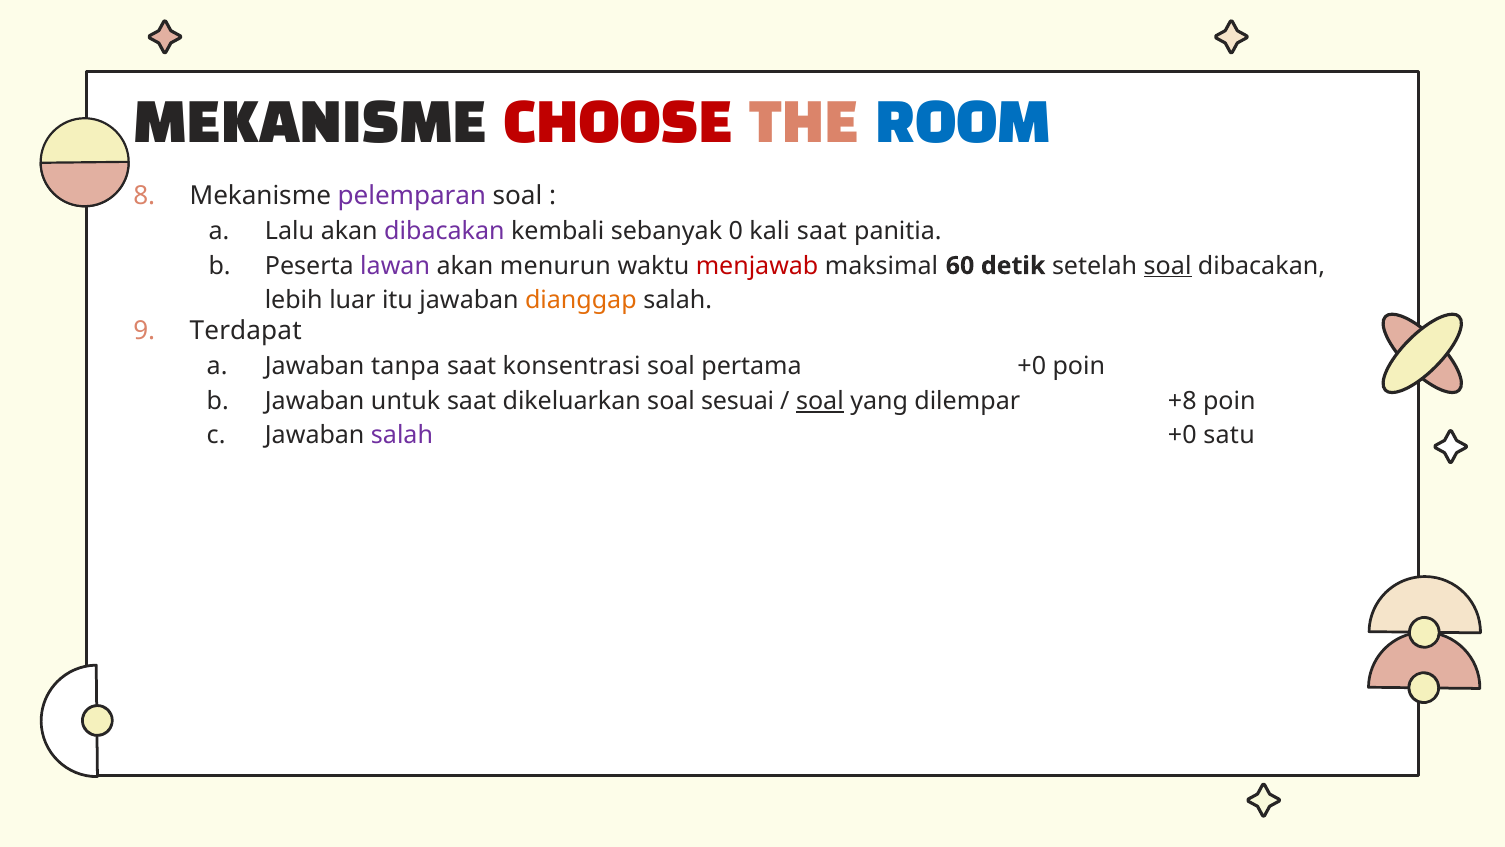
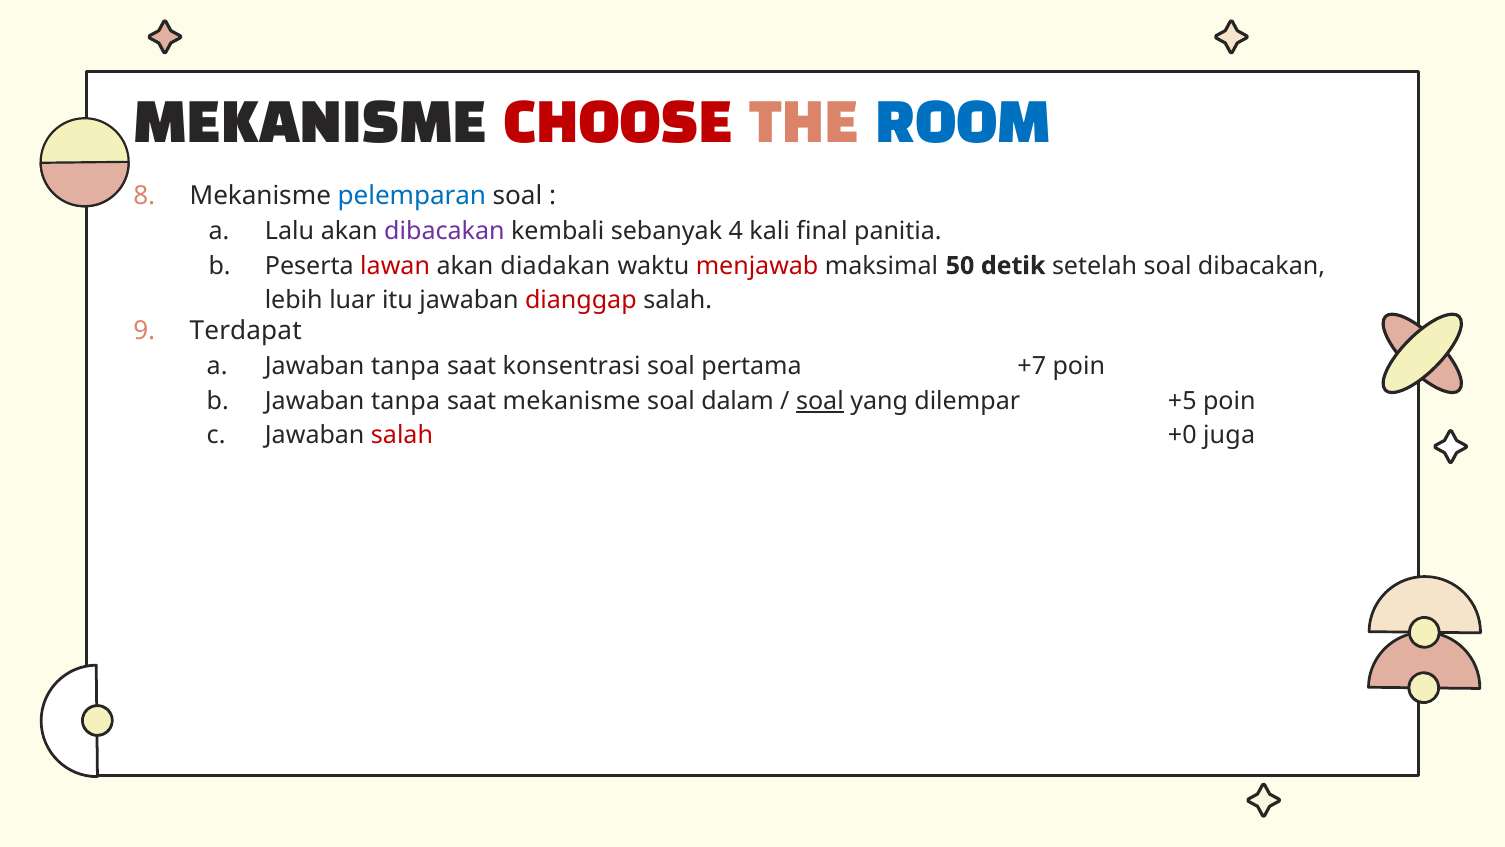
pelemparan colour: purple -> blue
0: 0 -> 4
kali saat: saat -> final
lawan colour: purple -> red
menurun: menurun -> diadakan
60: 60 -> 50
soal at (1168, 266) underline: present -> none
dianggap colour: orange -> red
pertama +0: +0 -> +7
untuk at (406, 401): untuk -> tanpa
saat dikeluarkan: dikeluarkan -> mekanisme
sesuai: sesuai -> dalam
+8: +8 -> +5
salah at (402, 435) colour: purple -> red
satu: satu -> juga
